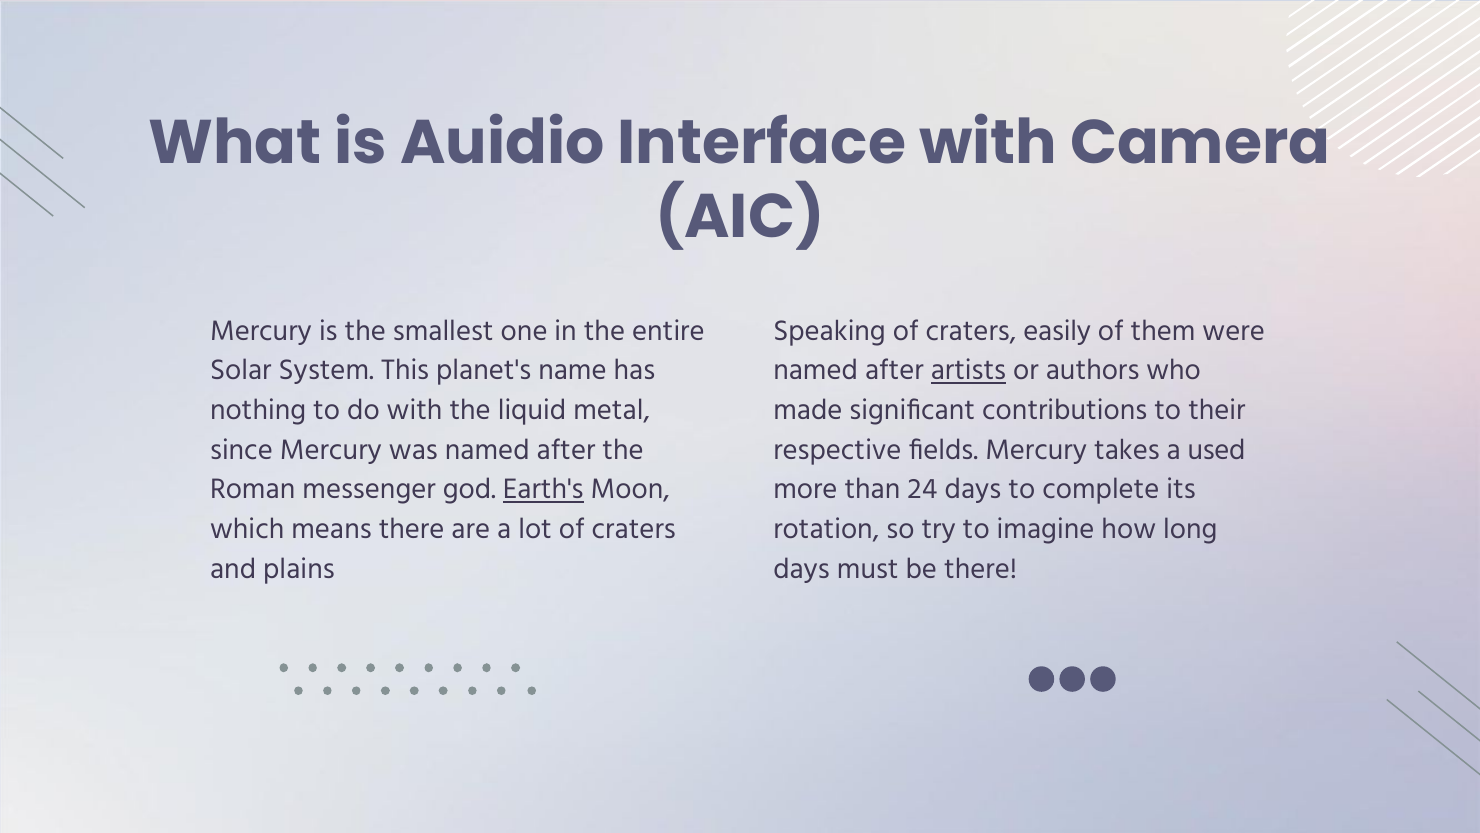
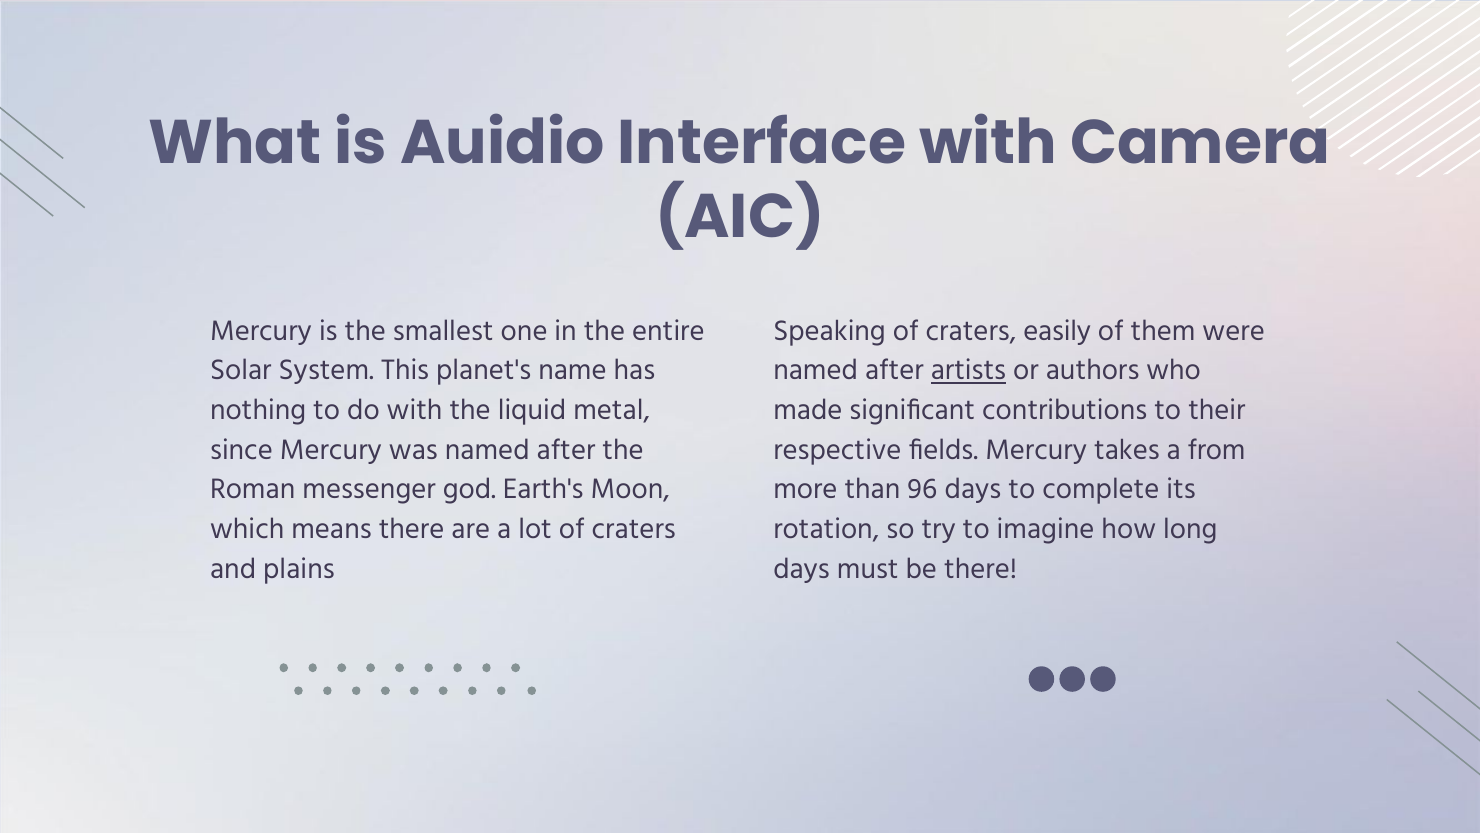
used: used -> from
Earth's underline: present -> none
24: 24 -> 96
